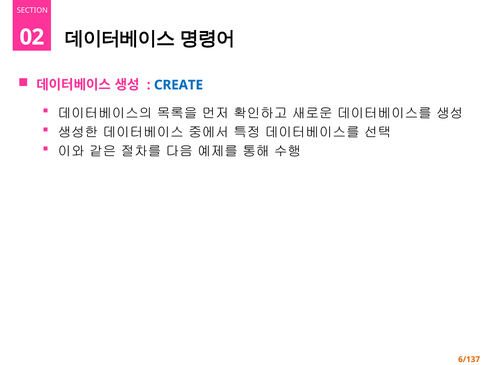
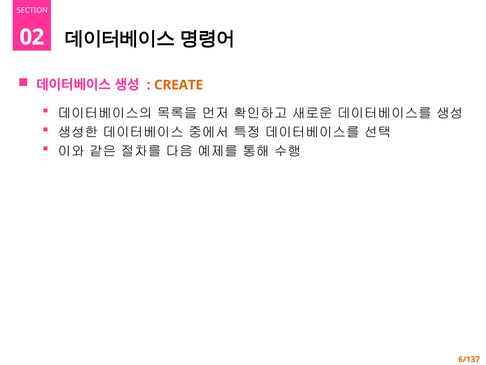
CREATE colour: blue -> orange
